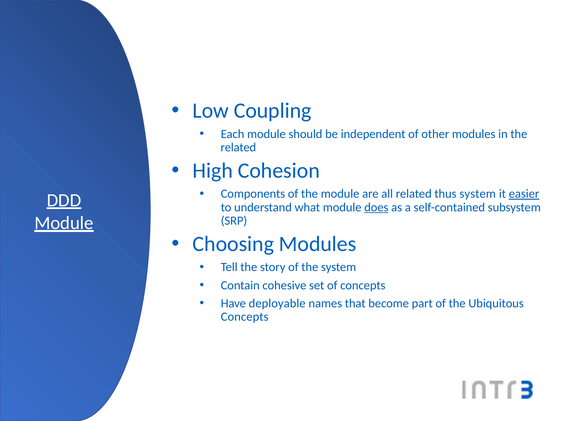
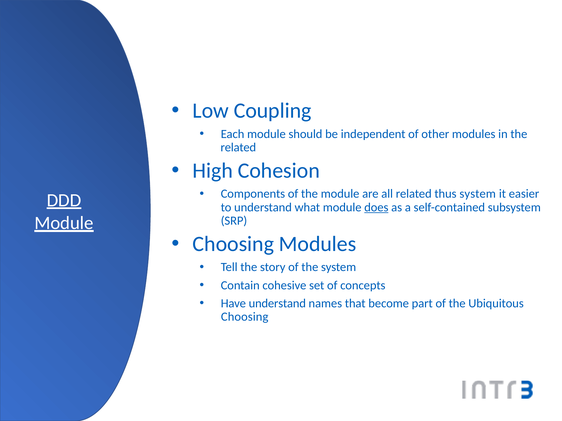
easier underline: present -> none
Have deployable: deployable -> understand
Concepts at (245, 317): Concepts -> Choosing
